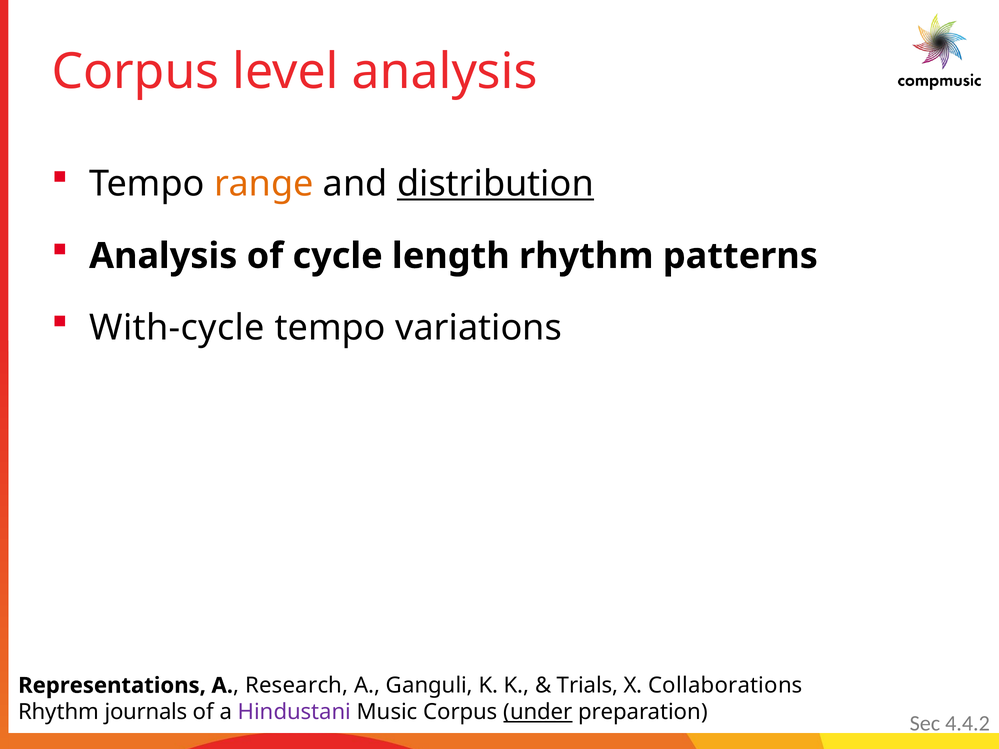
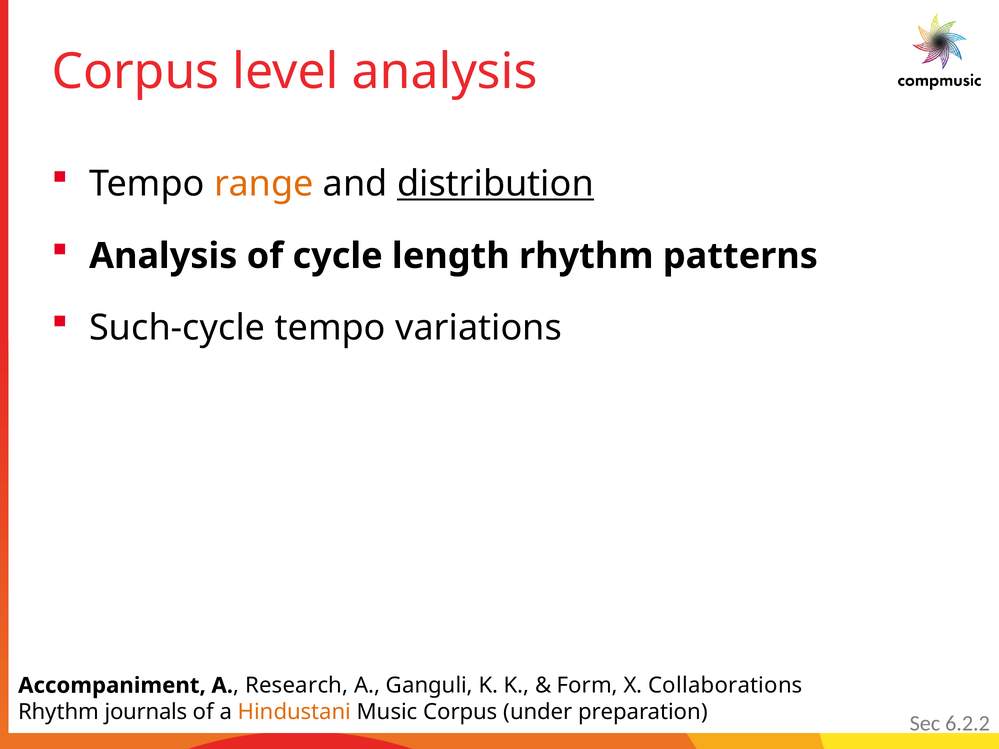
With-cycle: With-cycle -> Such-cycle
Representations: Representations -> Accompaniment
Trials: Trials -> Form
Hindustani colour: purple -> orange
under underline: present -> none
4.4.2: 4.4.2 -> 6.2.2
